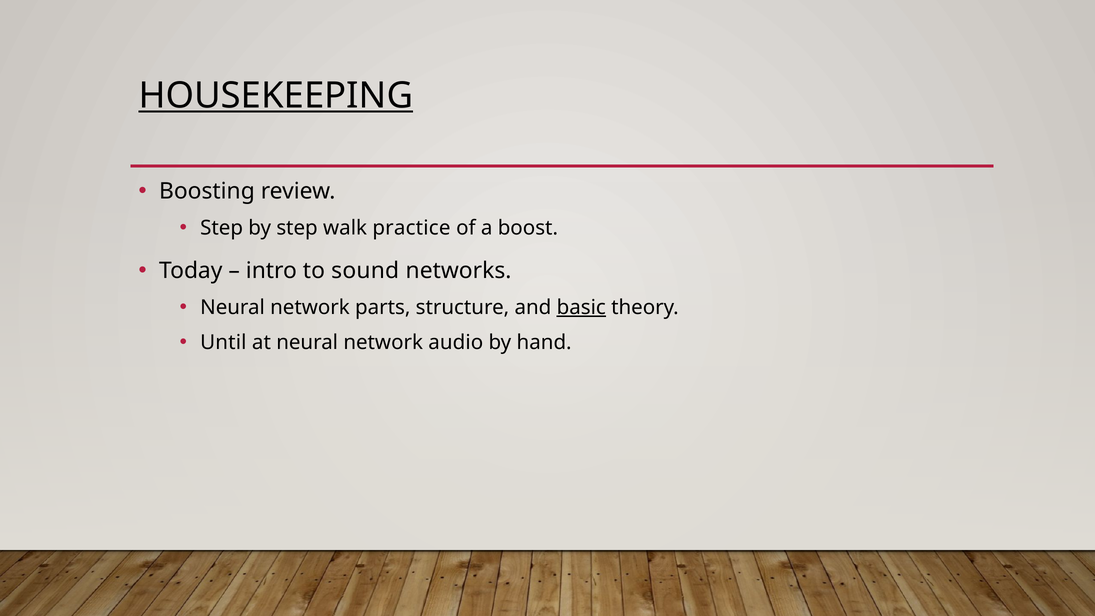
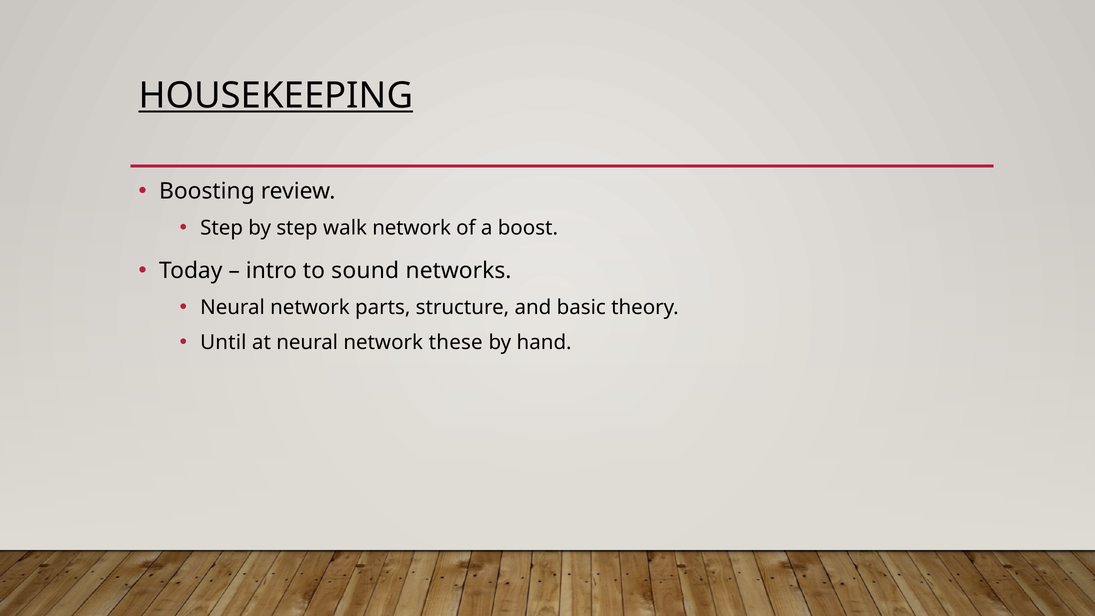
walk practice: practice -> network
basic underline: present -> none
audio: audio -> these
